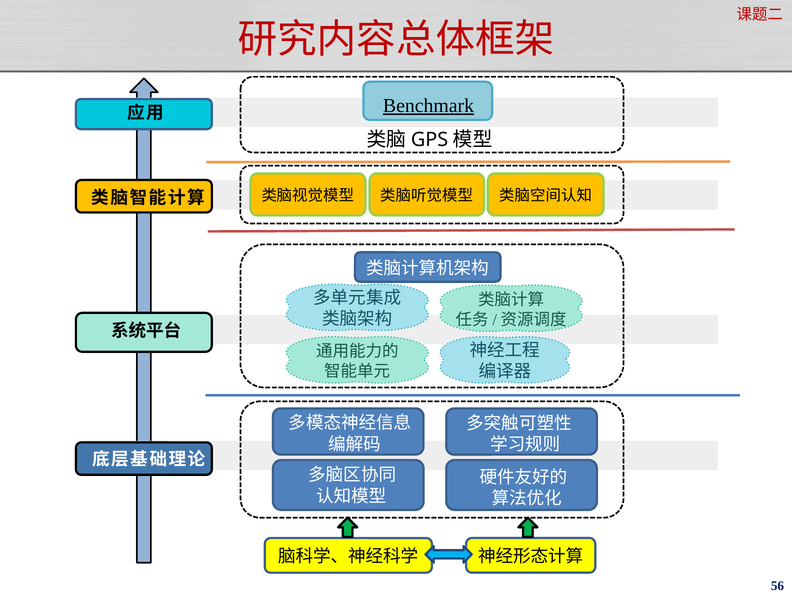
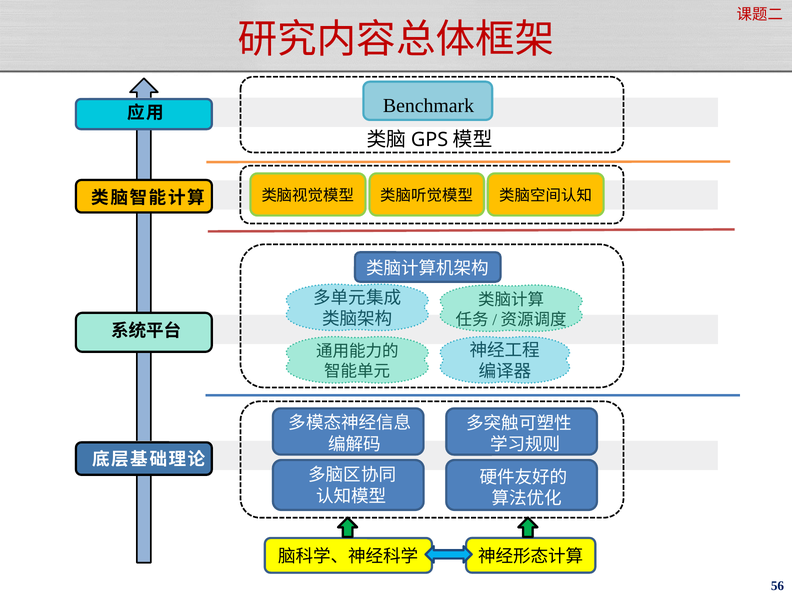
Benchmark underline: present -> none
